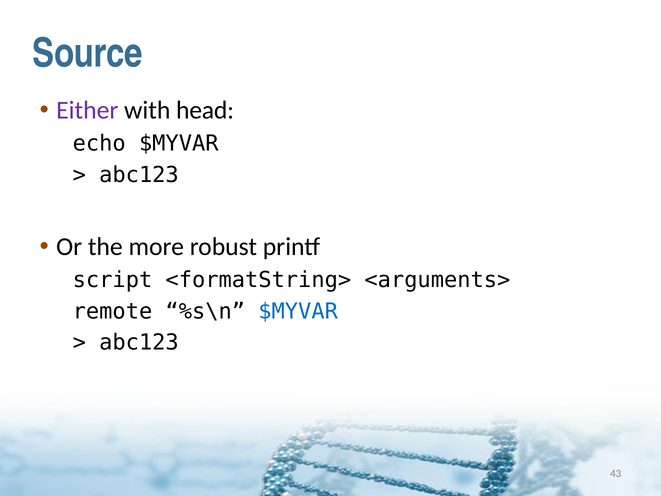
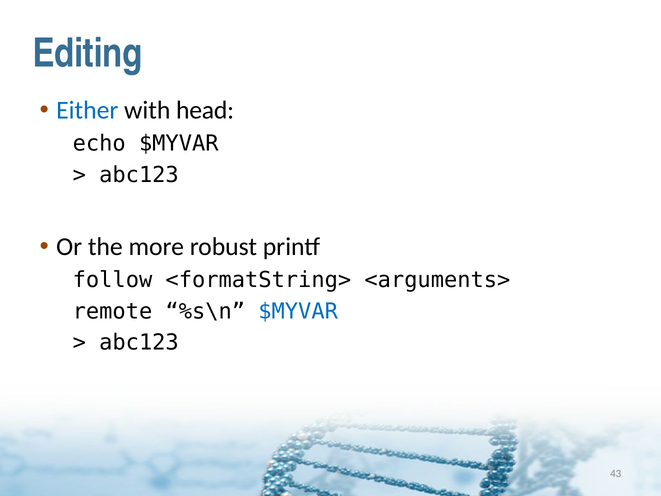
Source: Source -> Editing
Either colour: purple -> blue
script: script -> follow
